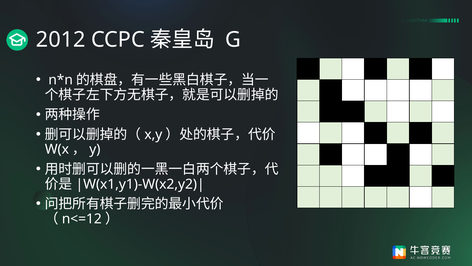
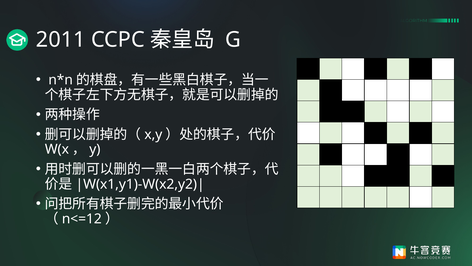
2012: 2012 -> 2011
